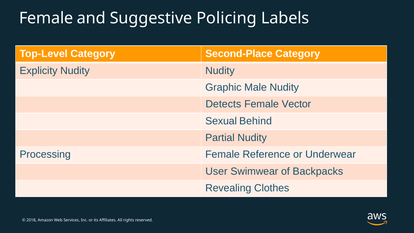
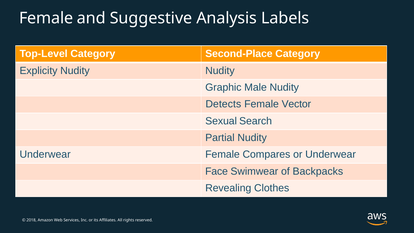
Policing: Policing -> Analysis
Behind: Behind -> Search
Processing at (45, 154): Processing -> Underwear
Reference: Reference -> Compares
User: User -> Face
